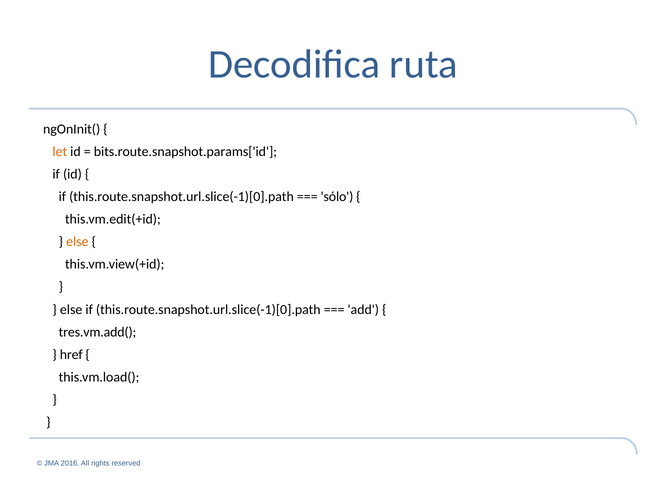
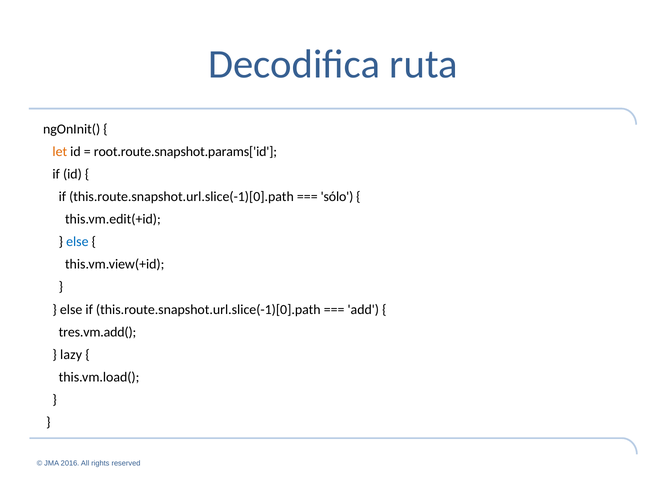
bits.route.snapshot.params['id: bits.route.snapshot.params['id -> root.route.snapshot.params['id
else at (77, 242) colour: orange -> blue
href: href -> lazy
